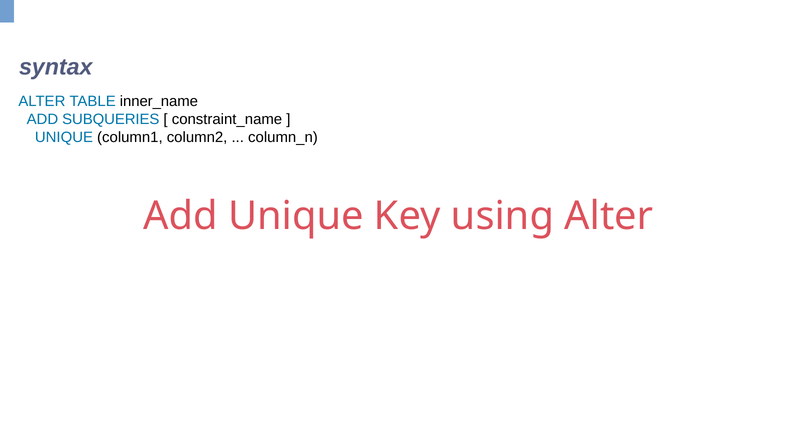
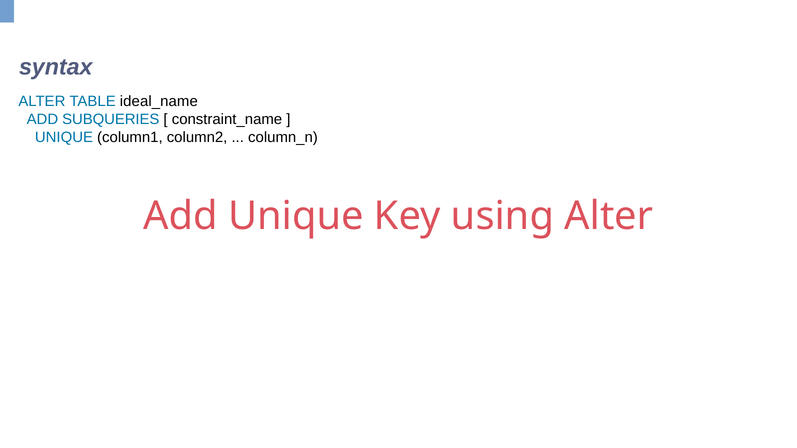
inner_name: inner_name -> ideal_name
